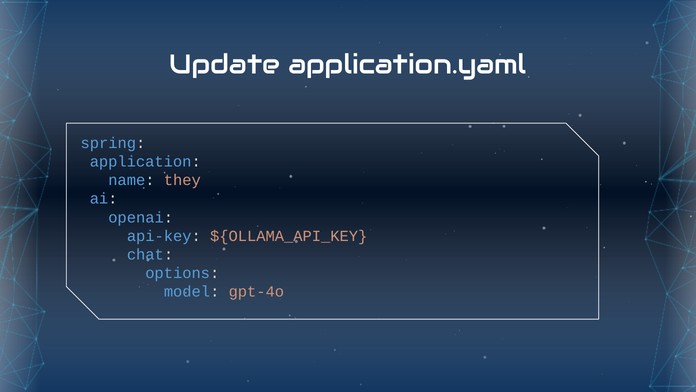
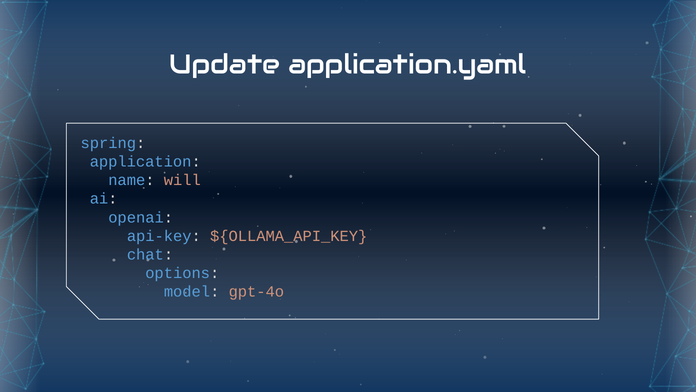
they: they -> will
